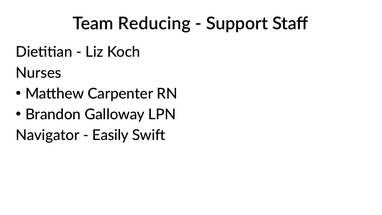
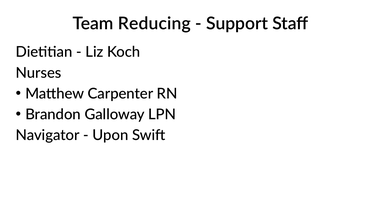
Easily: Easily -> Upon
